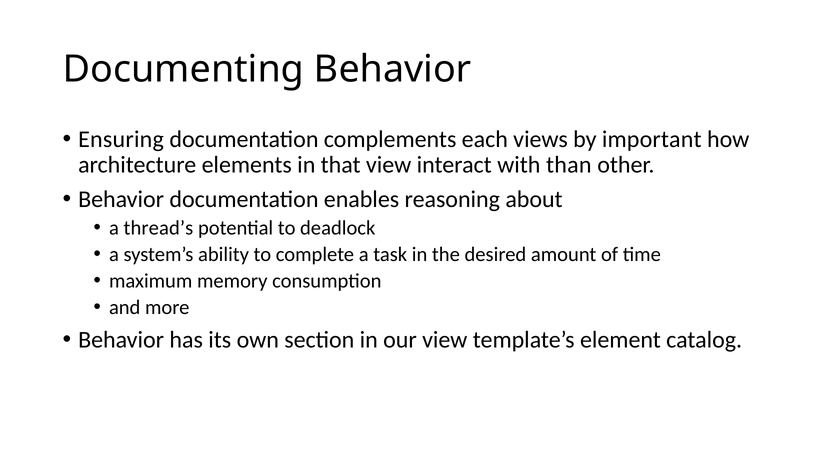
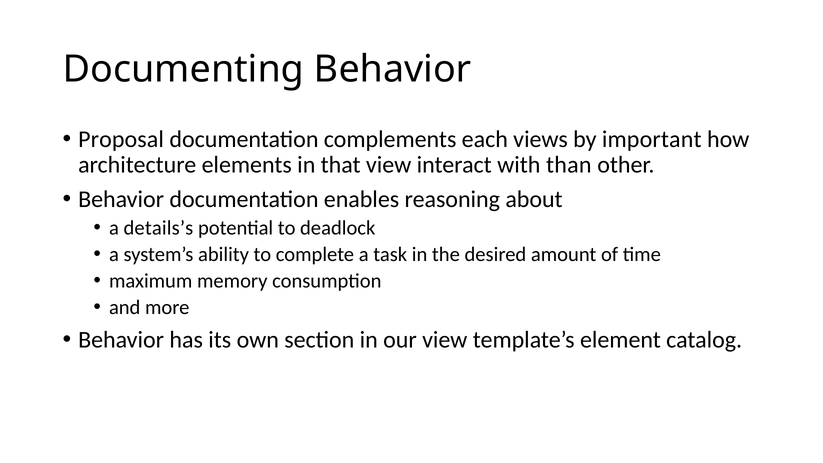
Ensuring: Ensuring -> Proposal
thread’s: thread’s -> details’s
